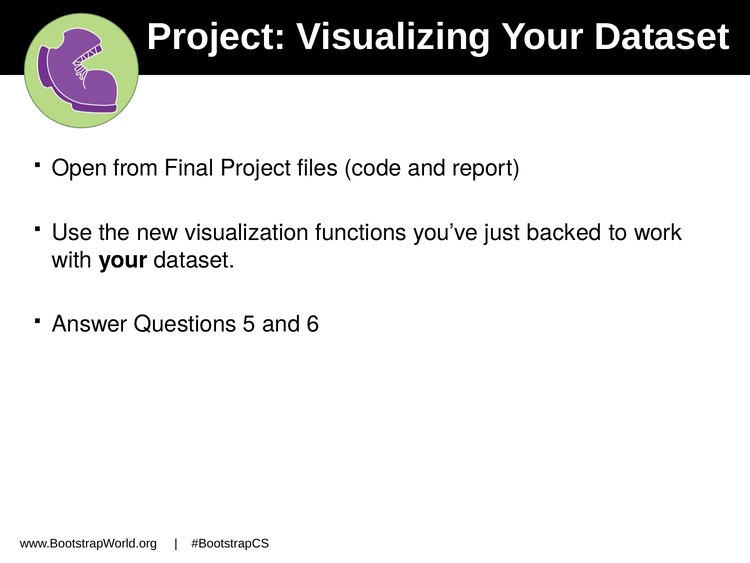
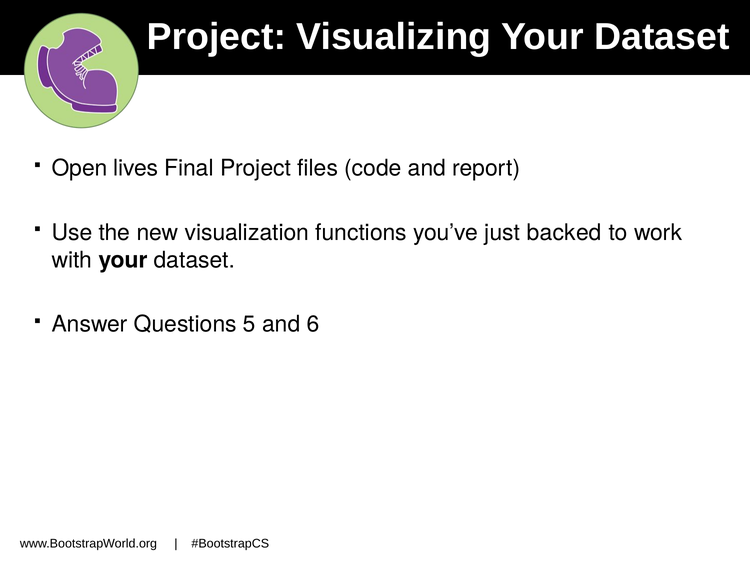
from: from -> lives
